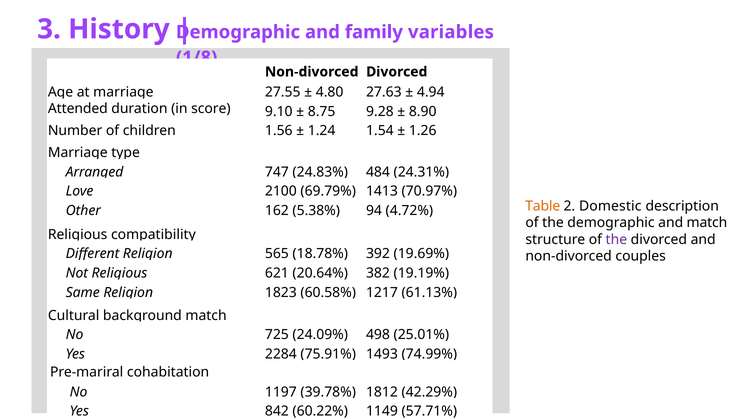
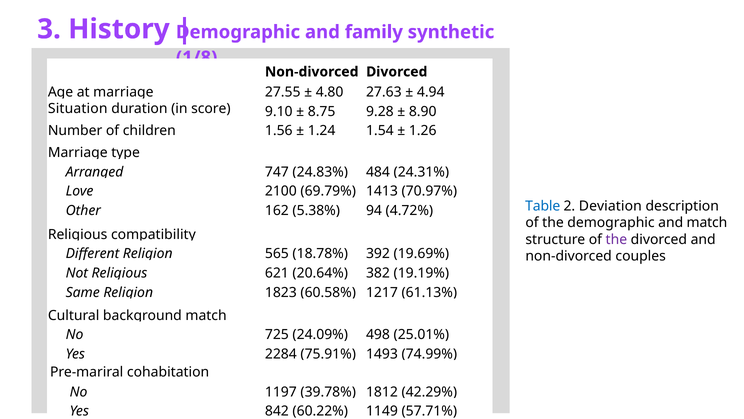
variables: variables -> synthetic
Attended: Attended -> Situation
Table colour: orange -> blue
Domestic: Domestic -> Deviation
